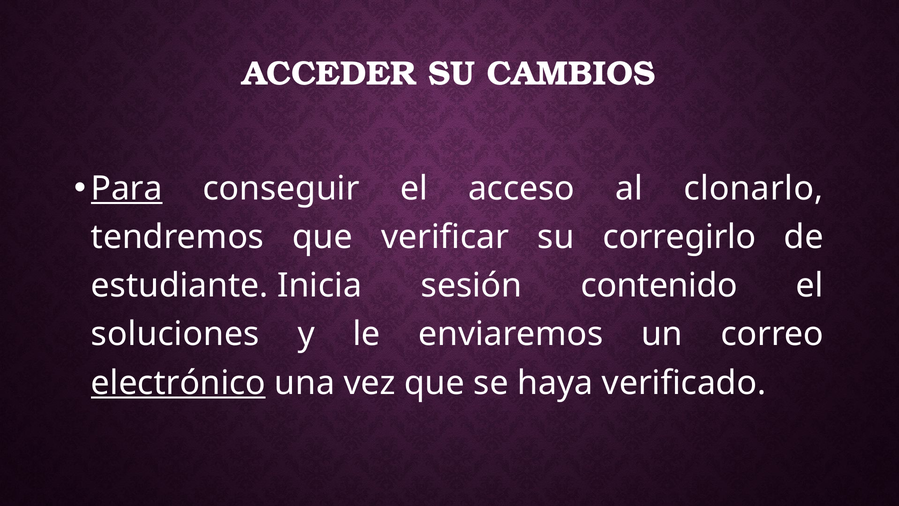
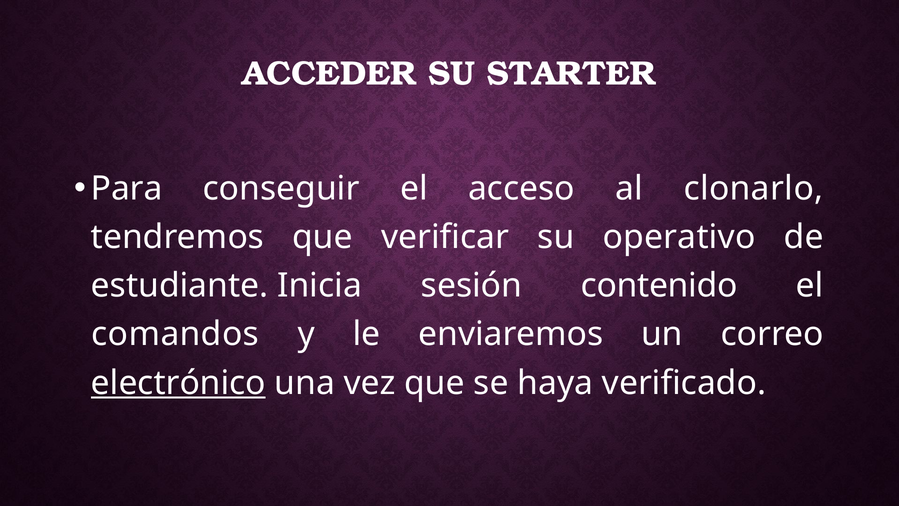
CAMBIOS: CAMBIOS -> STARTER
Para underline: present -> none
corregirlo: corregirlo -> operativo
soluciones: soluciones -> comandos
